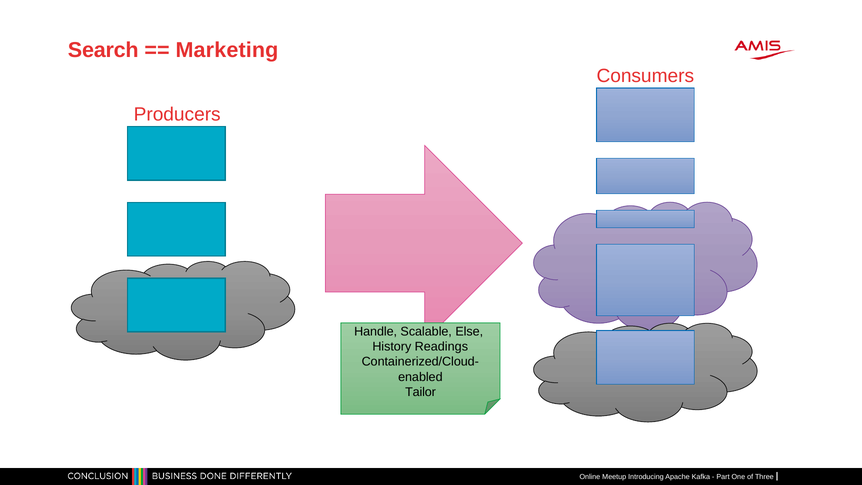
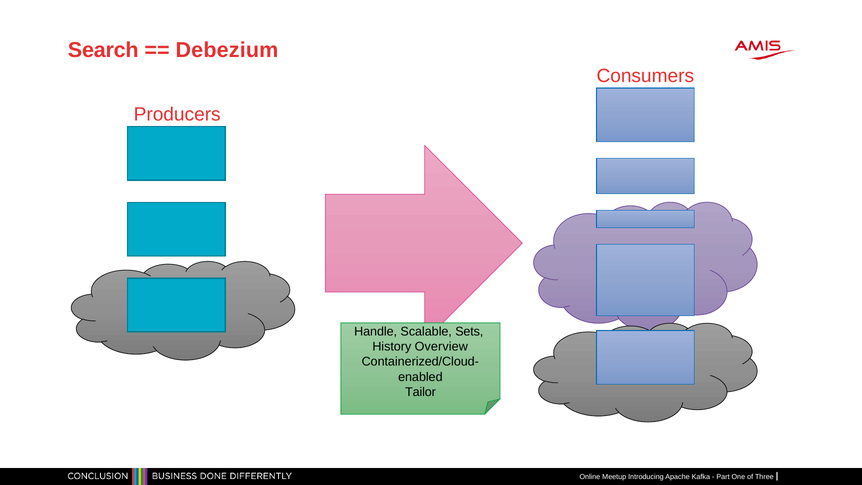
Marketing: Marketing -> Debezium
Else: Else -> Sets
Readings: Readings -> Overview
